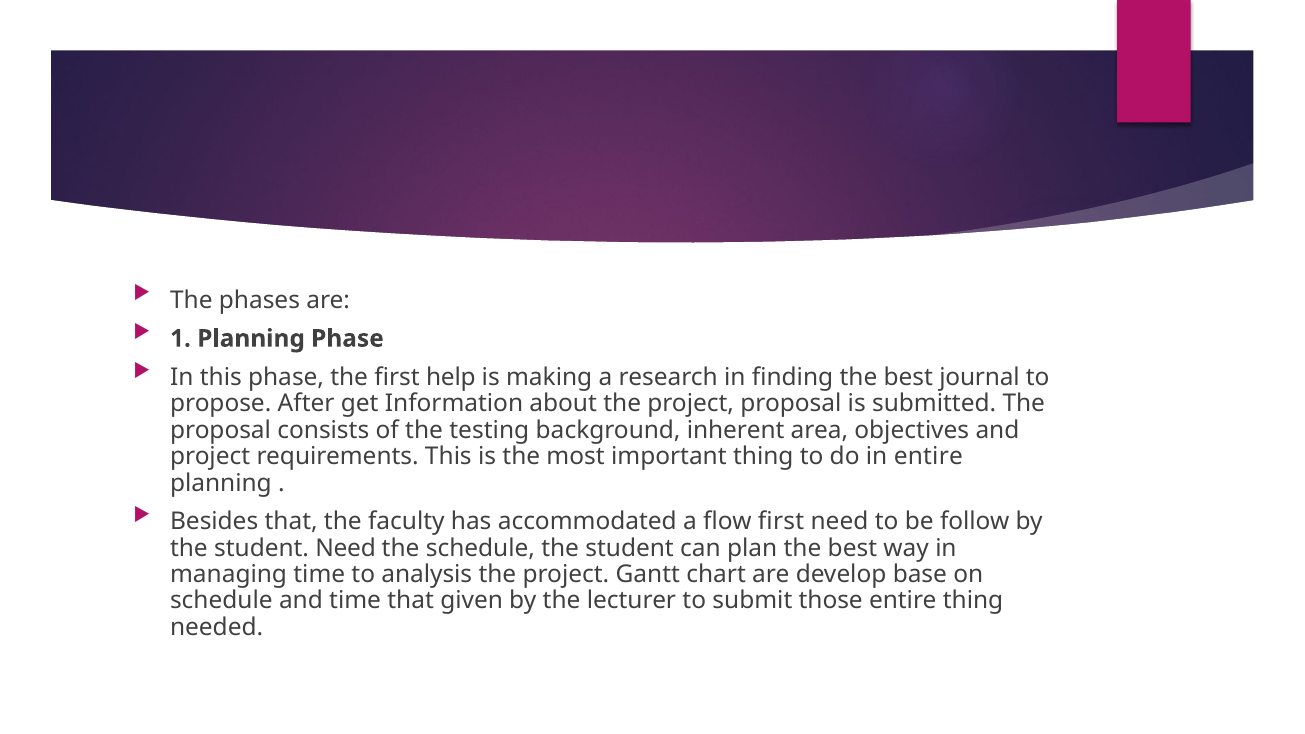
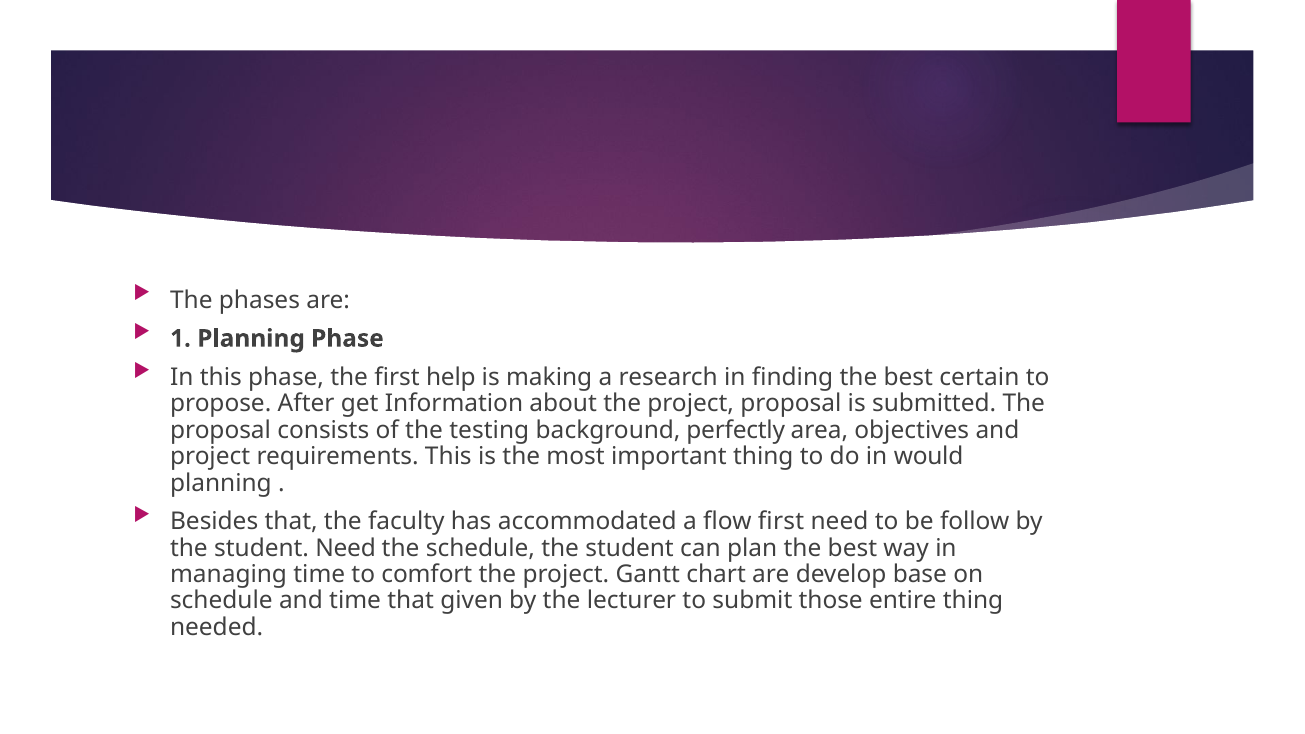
journal: journal -> certain
inherent: inherent -> perfectly
in entire: entire -> would
analysis: analysis -> comfort
